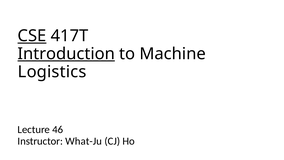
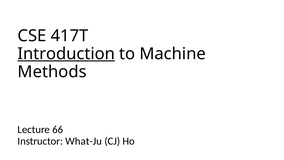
CSE underline: present -> none
Logistics: Logistics -> Methods
46: 46 -> 66
